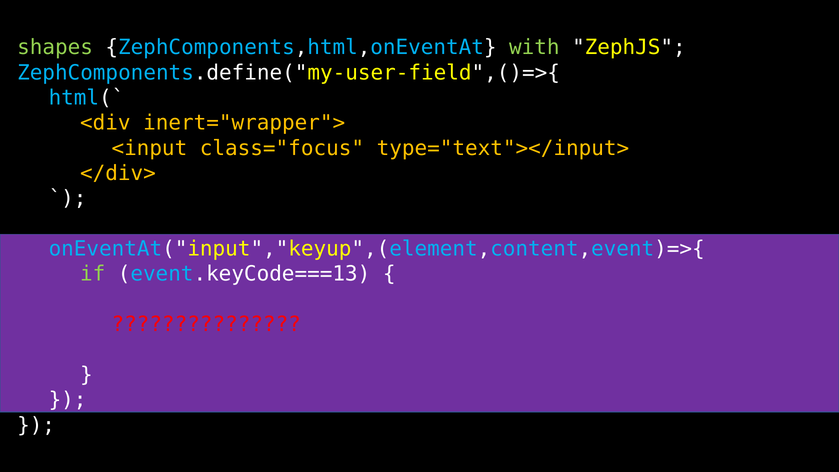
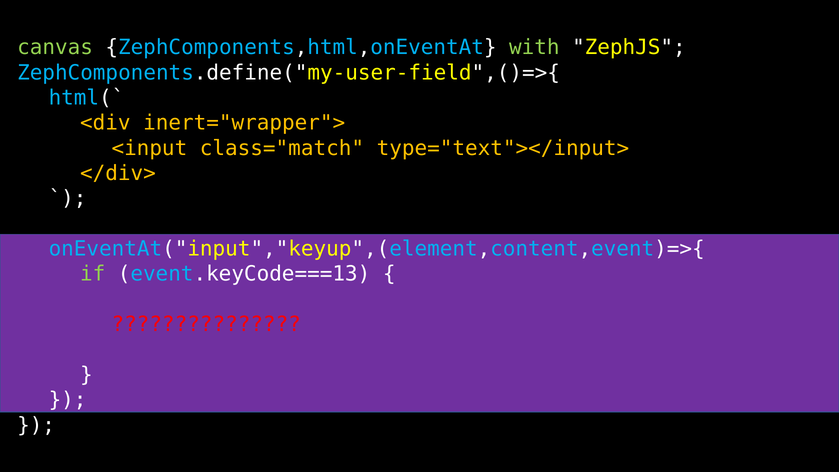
shapes: shapes -> canvas
class="focus: class="focus -> class="match
